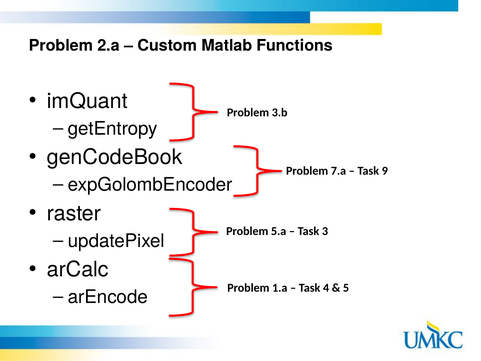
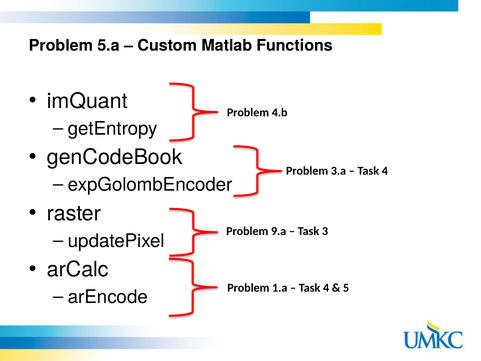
2.a: 2.a -> 5.a
3.b: 3.b -> 4.b
7.a: 7.a -> 3.a
9 at (385, 171): 9 -> 4
5.a: 5.a -> 9.a
